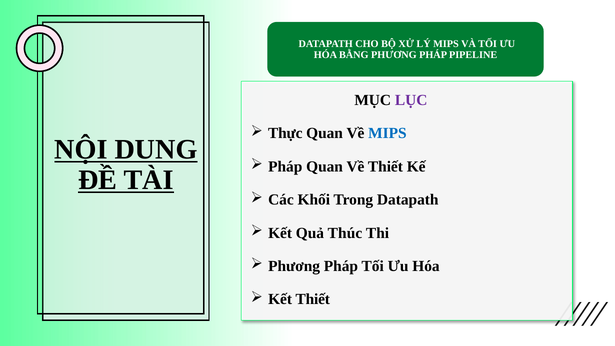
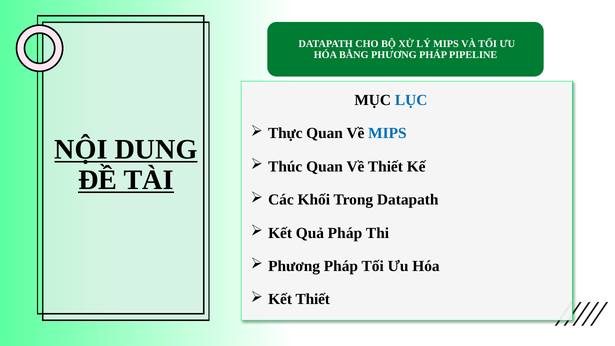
LỤC colour: purple -> blue
Pháp at (285, 167): Pháp -> Thúc
Quả Thúc: Thúc -> Pháp
